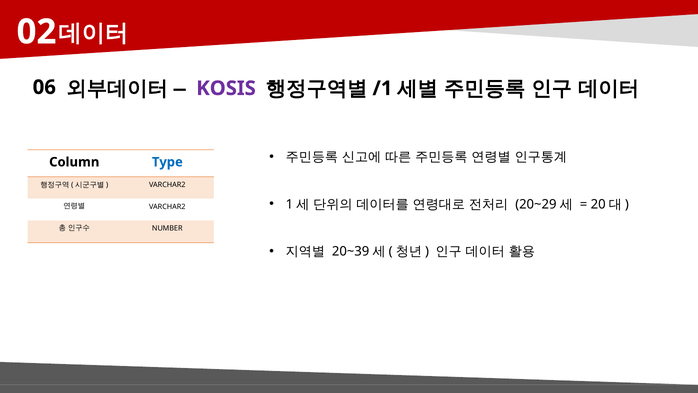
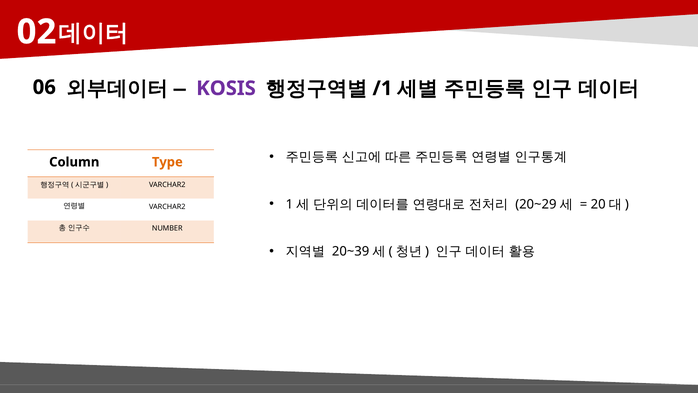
Type colour: blue -> orange
